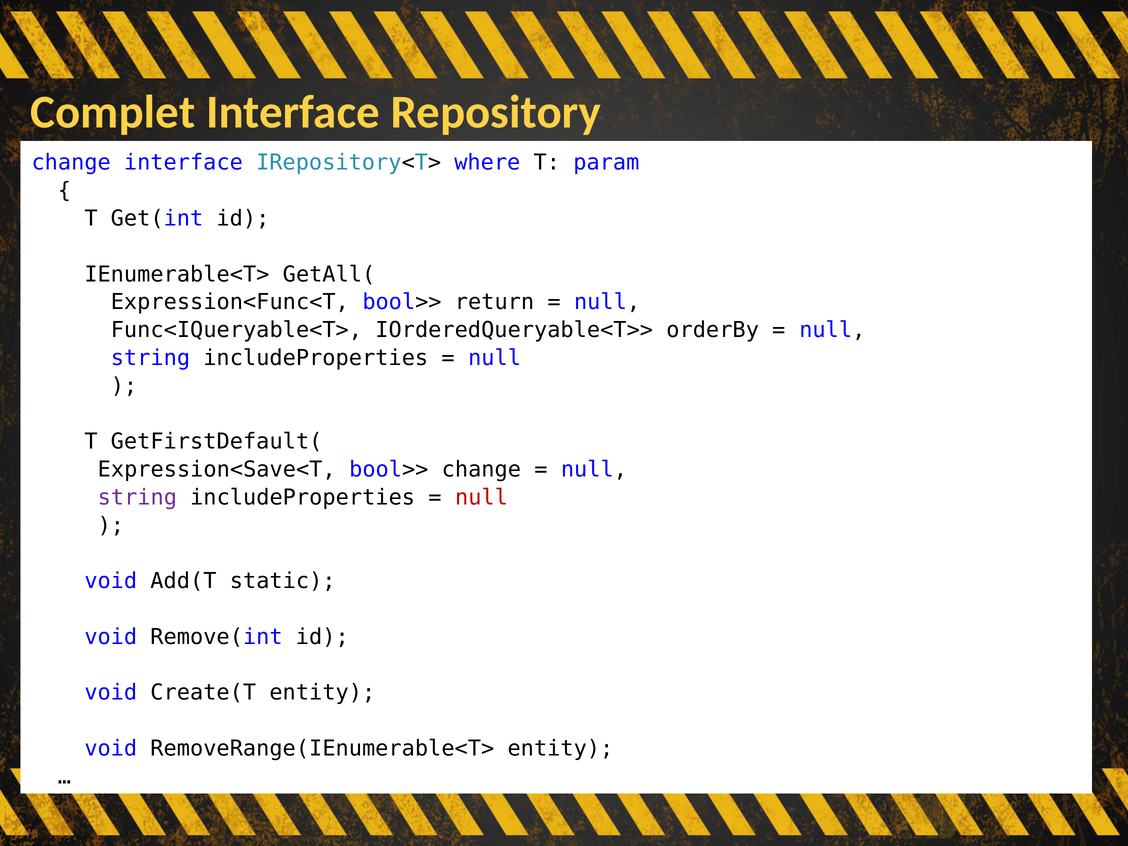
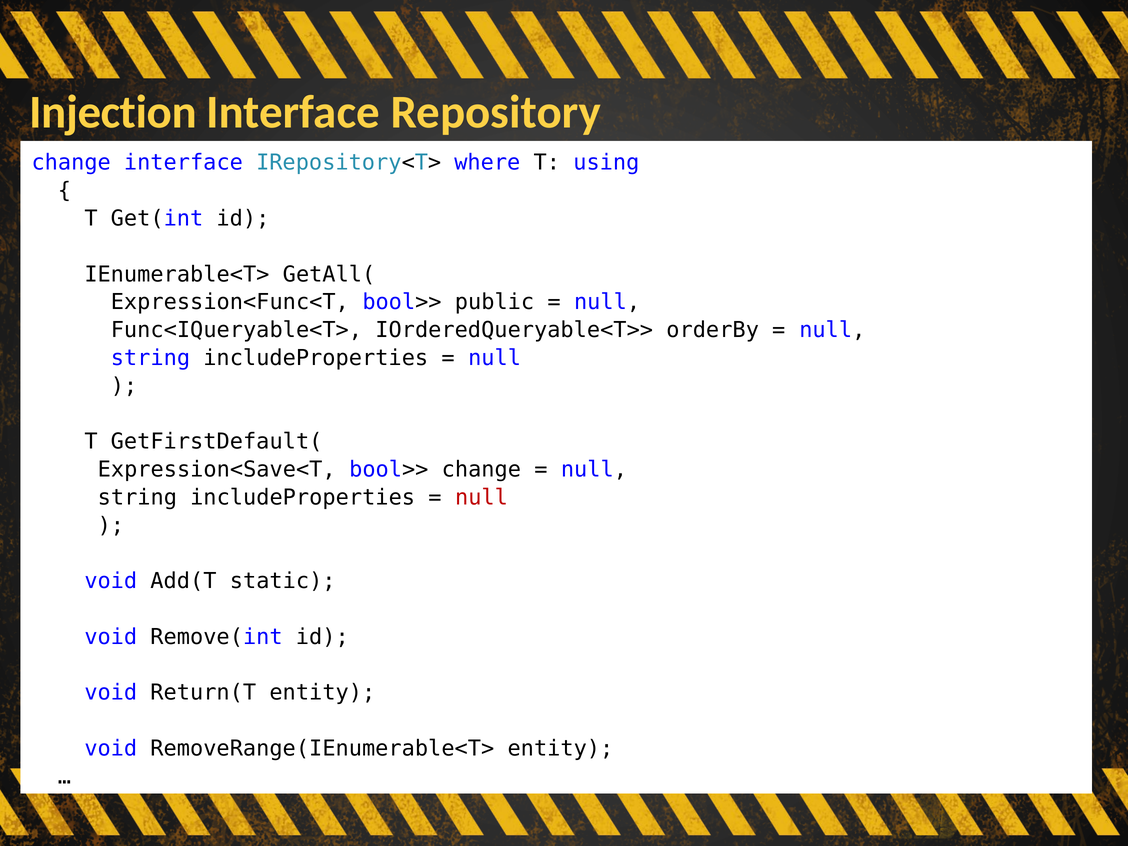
Complet: Complet -> Injection
param: param -> using
return: return -> public
string at (137, 497) colour: purple -> black
Create(T: Create(T -> Return(T
